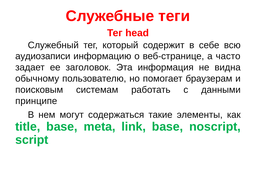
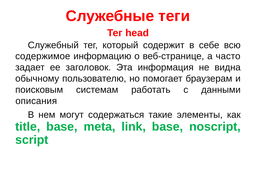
аудиозаписи: аудиозаписи -> содержимое
принципе: принципе -> описания
